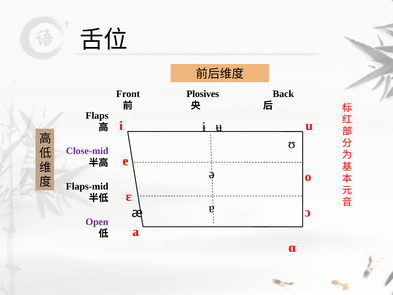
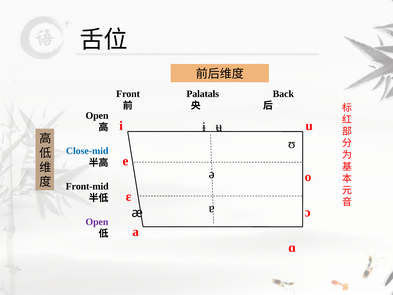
Plosives: Plosives -> Palatals
Flaps at (97, 115): Flaps -> Open
Close-mid colour: purple -> blue
Flaps-mid: Flaps-mid -> Front-mid
